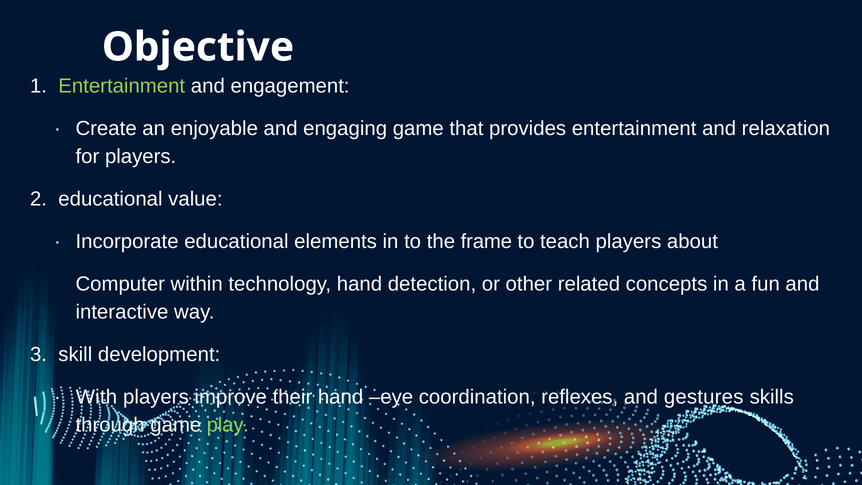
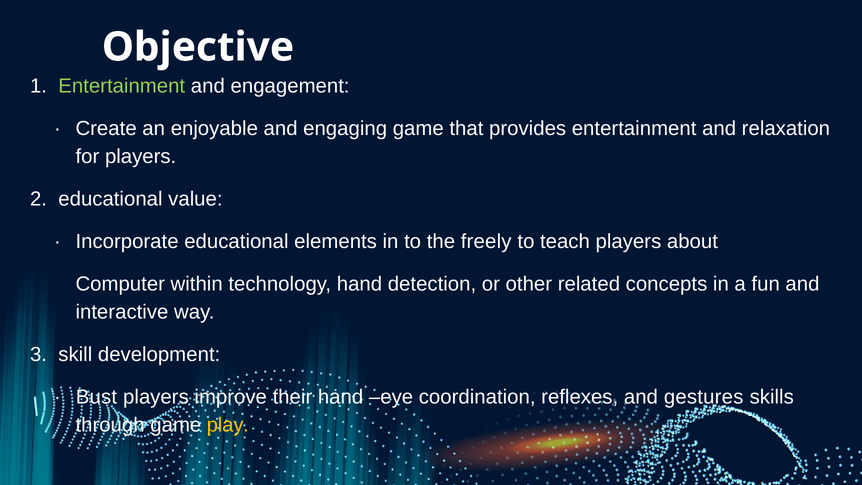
frame: frame -> freely
With: With -> Bust
play colour: light green -> yellow
